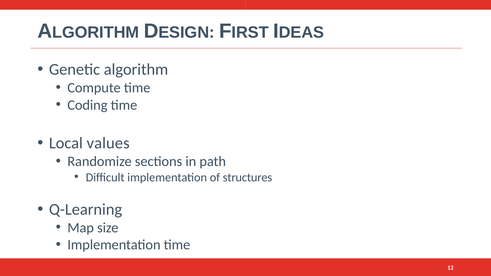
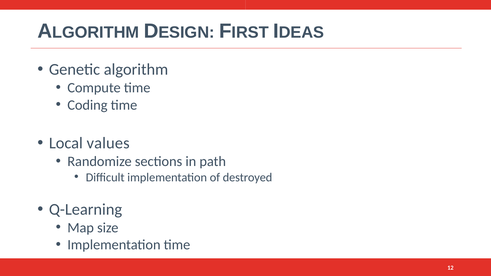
structures: structures -> destroyed
